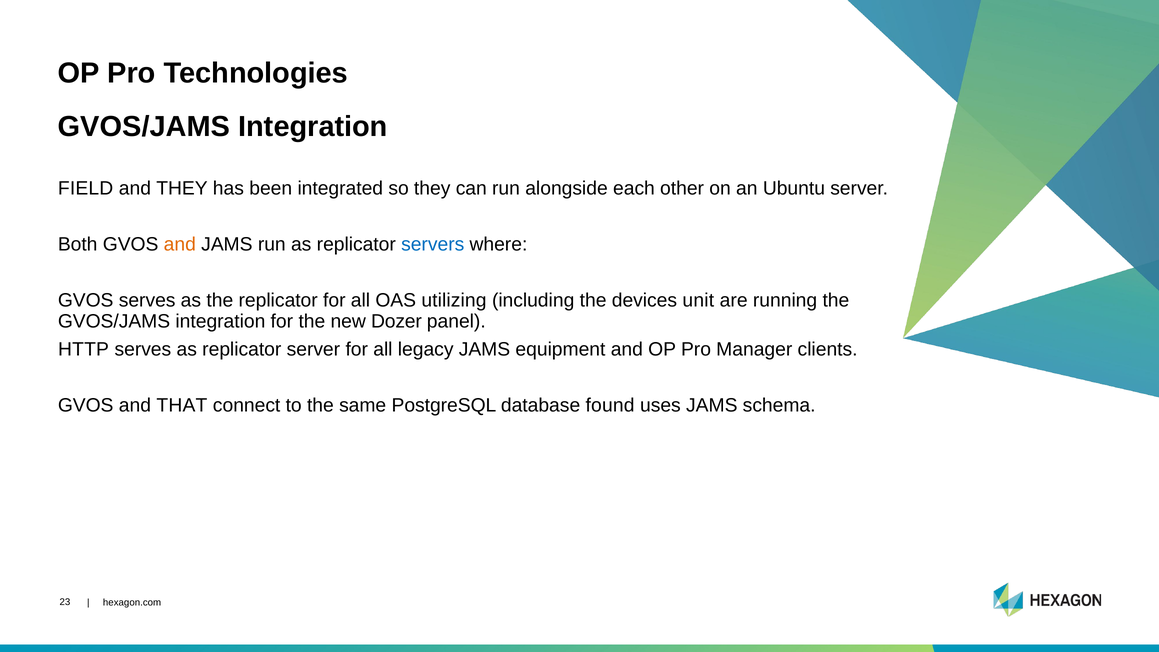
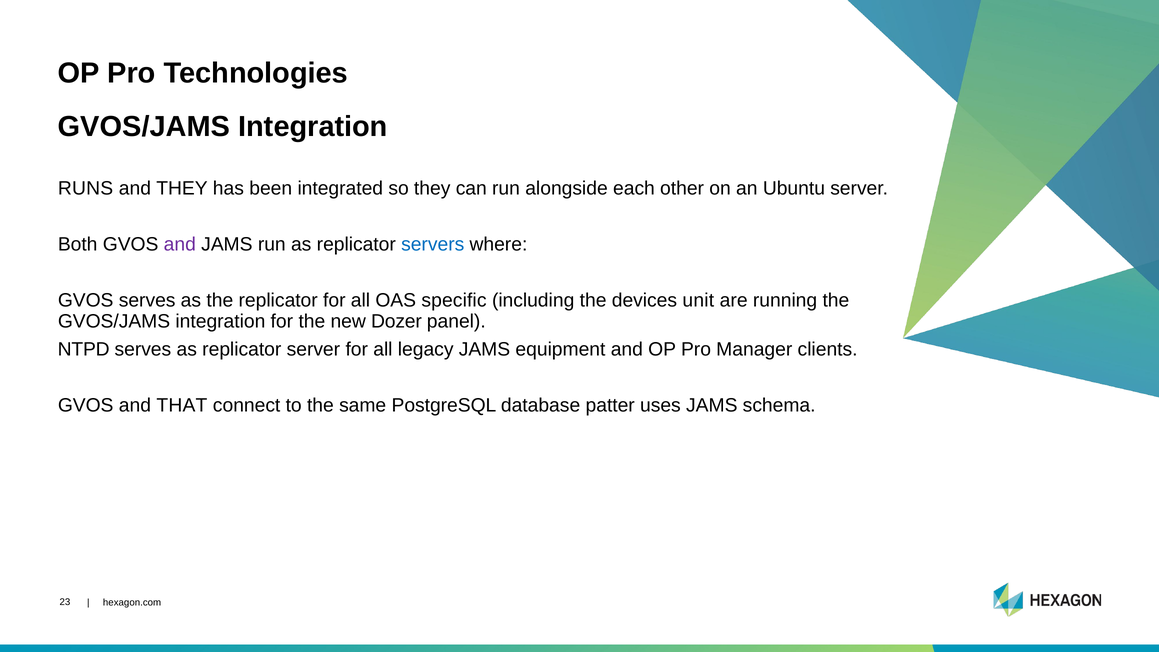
FIELD: FIELD -> RUNS
and at (180, 244) colour: orange -> purple
utilizing: utilizing -> specific
HTTP: HTTP -> NTPD
found: found -> patter
